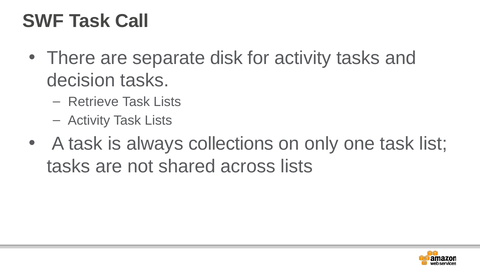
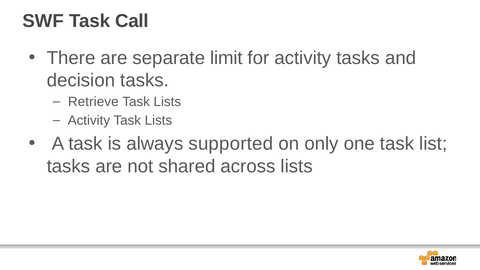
disk: disk -> limit
collections: collections -> supported
